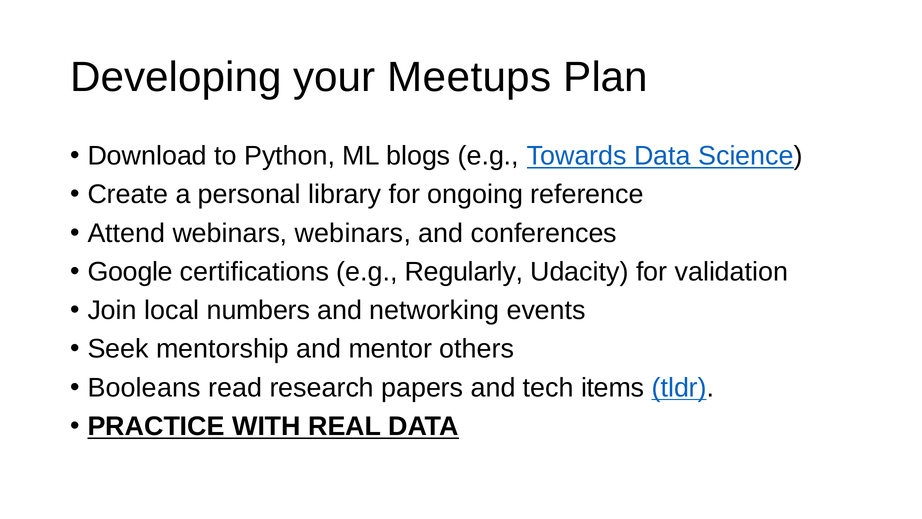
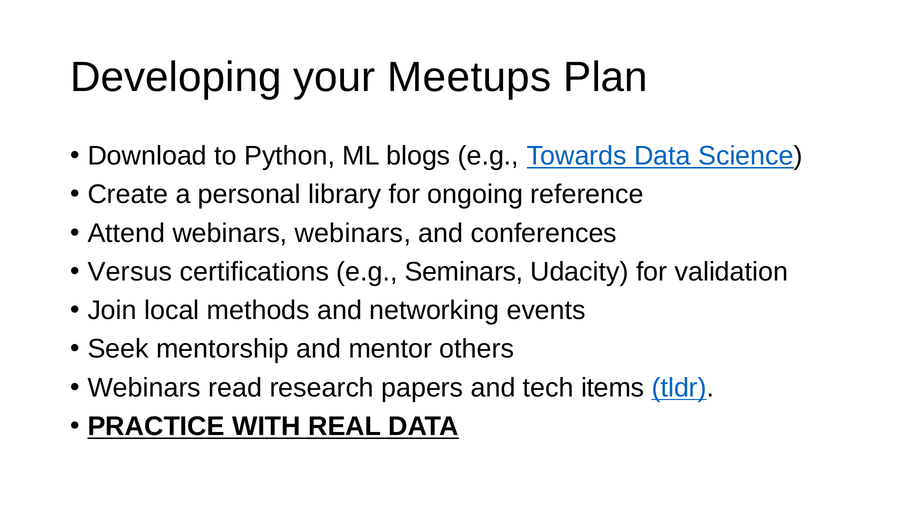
Google: Google -> Versus
Regularly: Regularly -> Seminars
numbers: numbers -> methods
Booleans at (144, 387): Booleans -> Webinars
